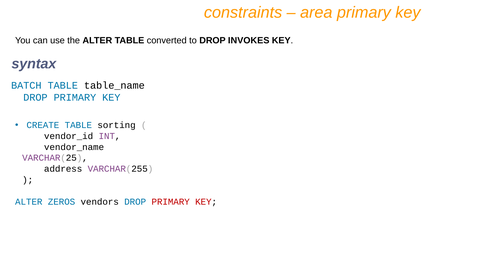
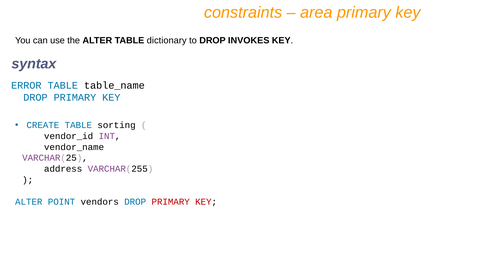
converted: converted -> dictionary
BATCH: BATCH -> ERROR
ZEROS: ZEROS -> POINT
